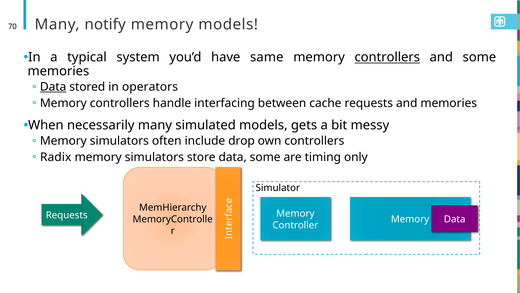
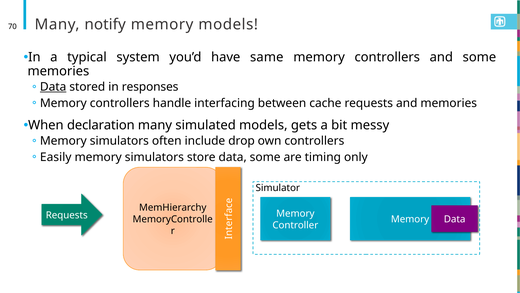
controllers at (387, 57) underline: present -> none
operators: operators -> responses
necessarily: necessarily -> declaration
Radix: Radix -> Easily
